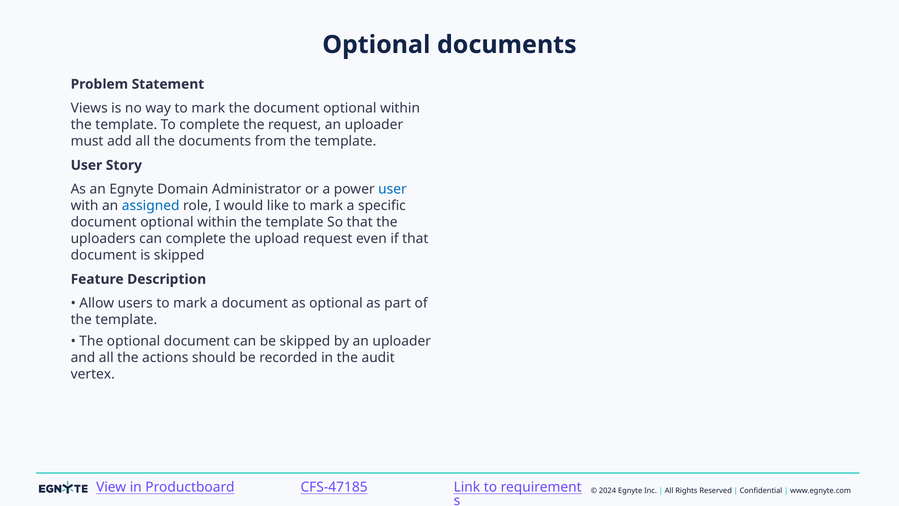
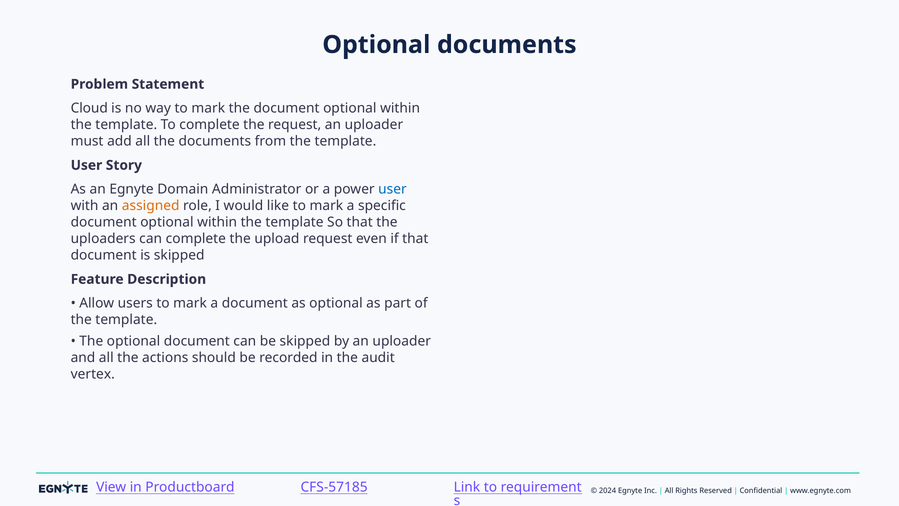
Views: Views -> Cloud
assigned colour: blue -> orange
CFS-47185: CFS-47185 -> CFS-57185
